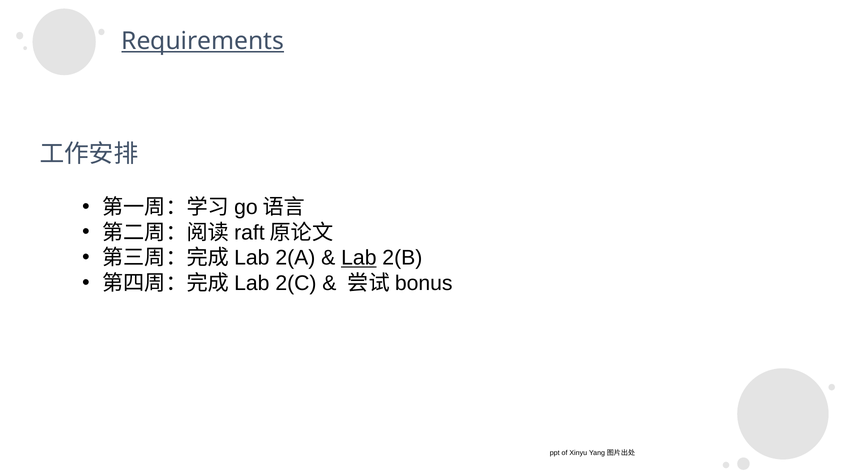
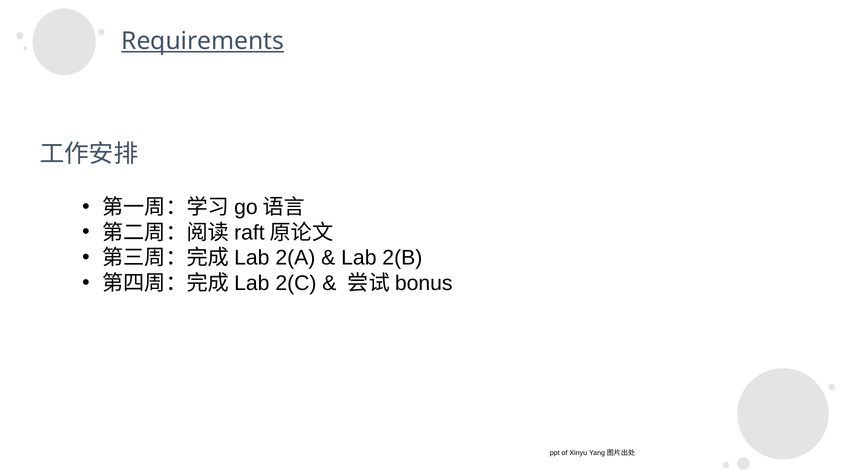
Lab underline: present -> none
